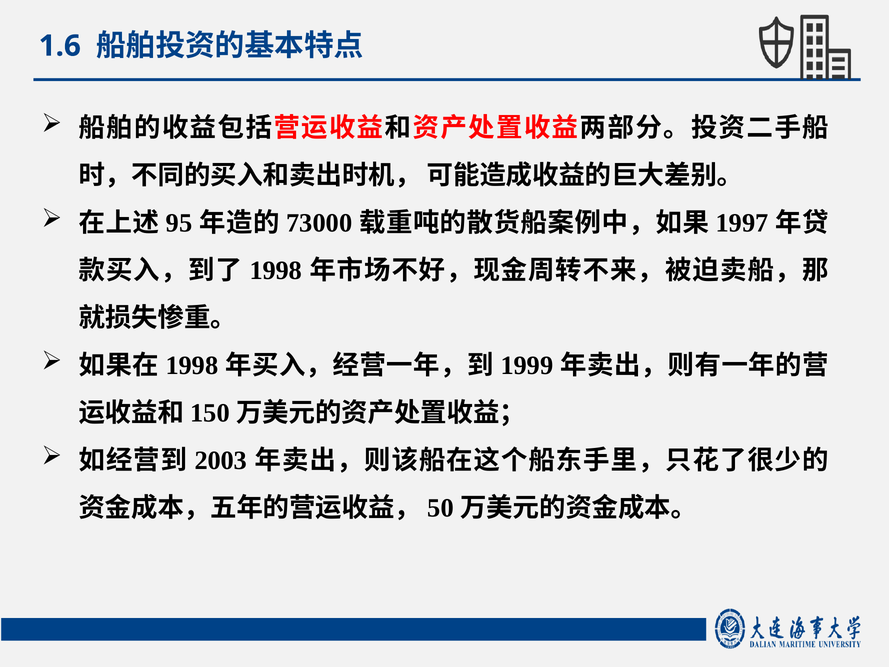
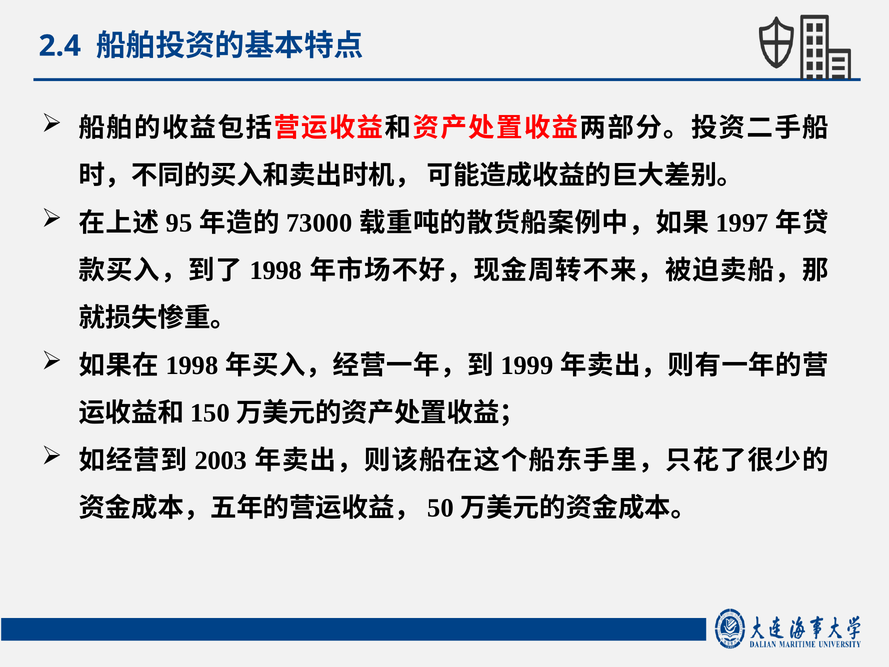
1.6: 1.6 -> 2.4
